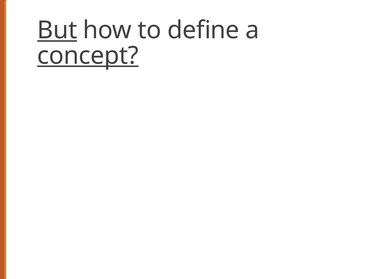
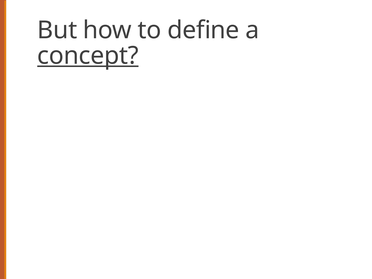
But underline: present -> none
